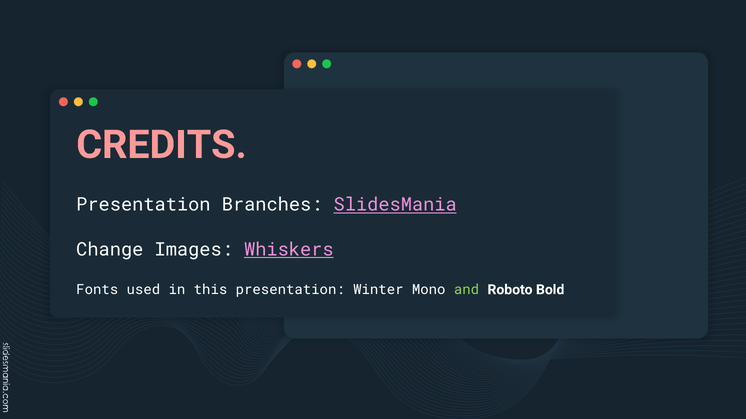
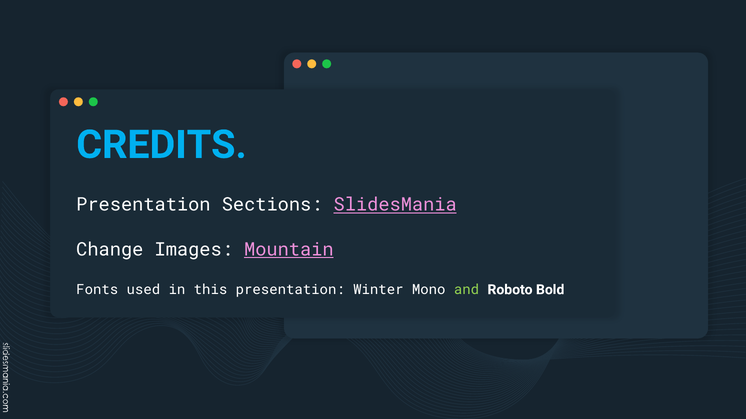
CREDITS colour: pink -> light blue
Branches: Branches -> Sections
Whiskers: Whiskers -> Mountain
